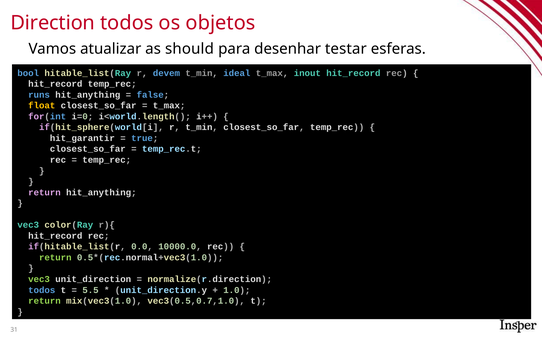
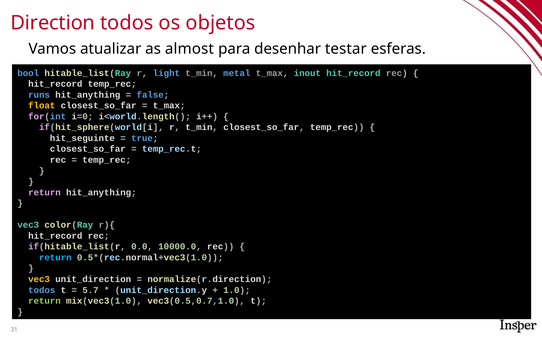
should: should -> almost
devem: devem -> light
ideal: ideal -> metal
hit_garantir: hit_garantir -> hit_seguinte
return at (55, 257) colour: light green -> light blue
vec3 at (39, 279) colour: light green -> yellow
5.5: 5.5 -> 5.7
